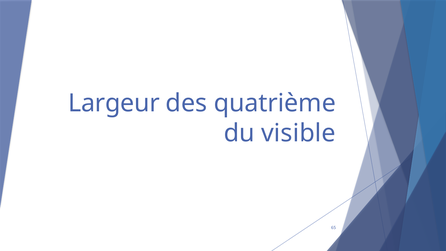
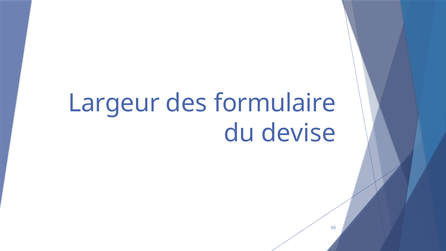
quatrième: quatrième -> formulaire
visible: visible -> devise
